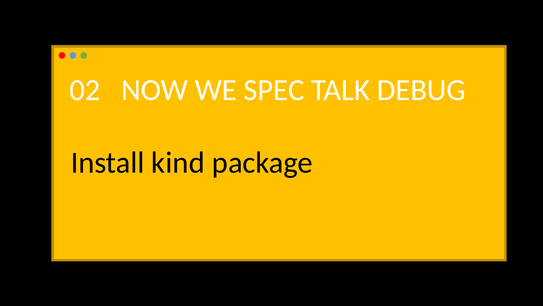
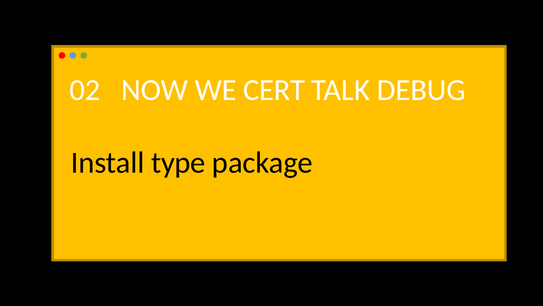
SPEC: SPEC -> CERT
kind: kind -> type
